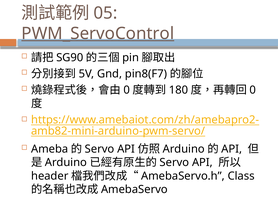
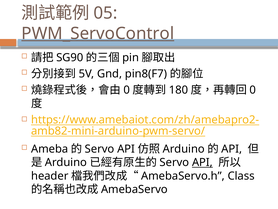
API at (202, 162) underline: none -> present
